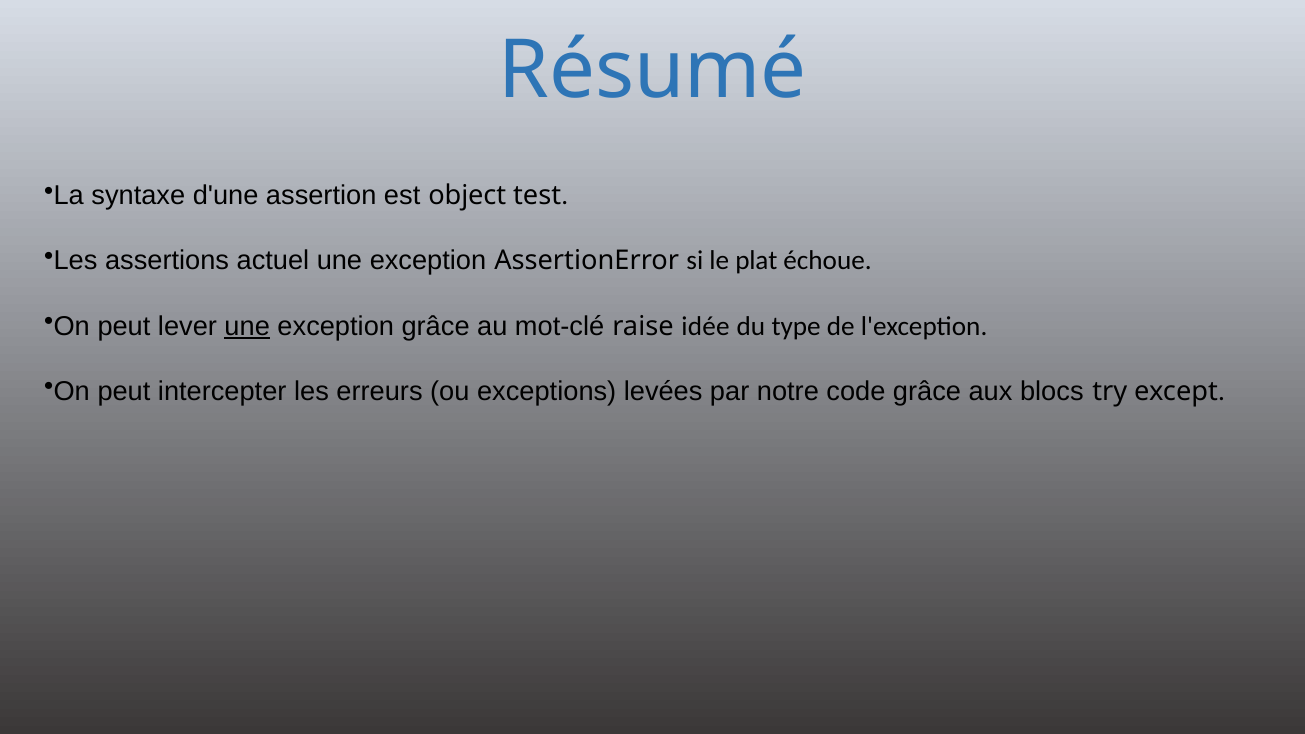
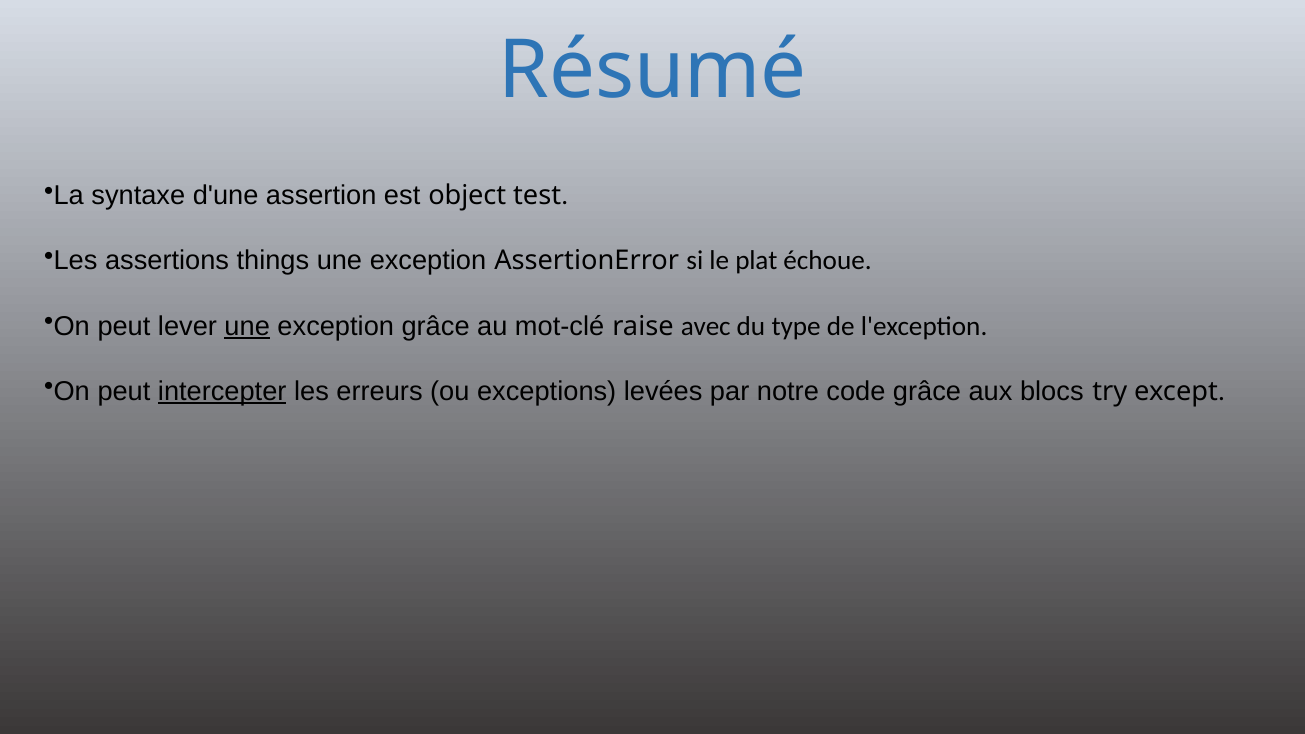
actuel: actuel -> things
idée: idée -> avec
intercepter underline: none -> present
